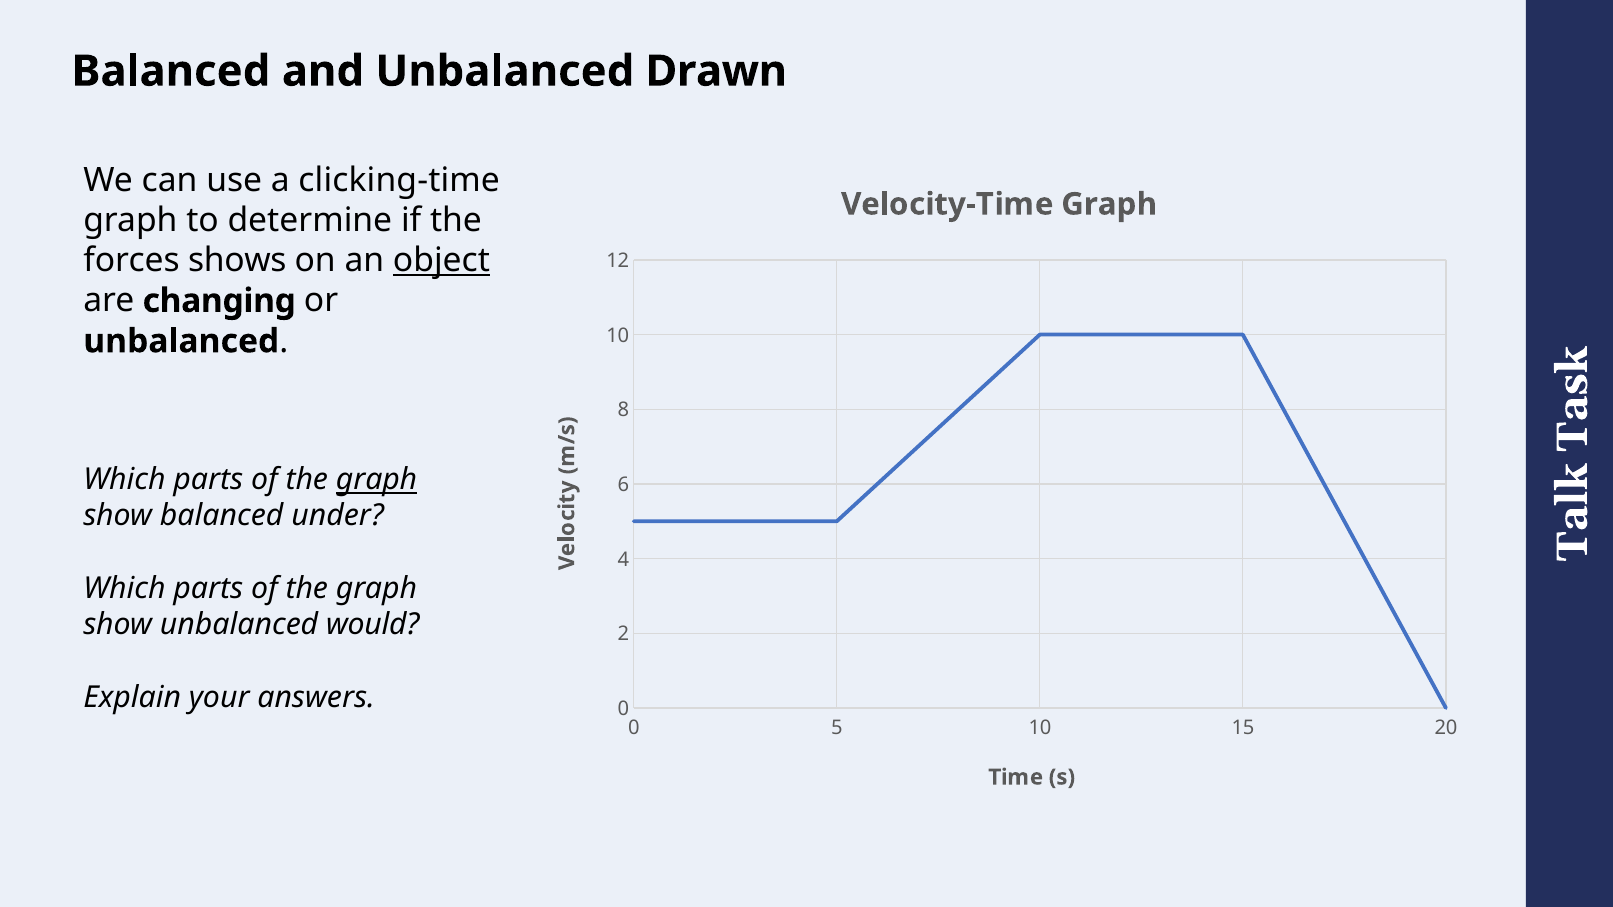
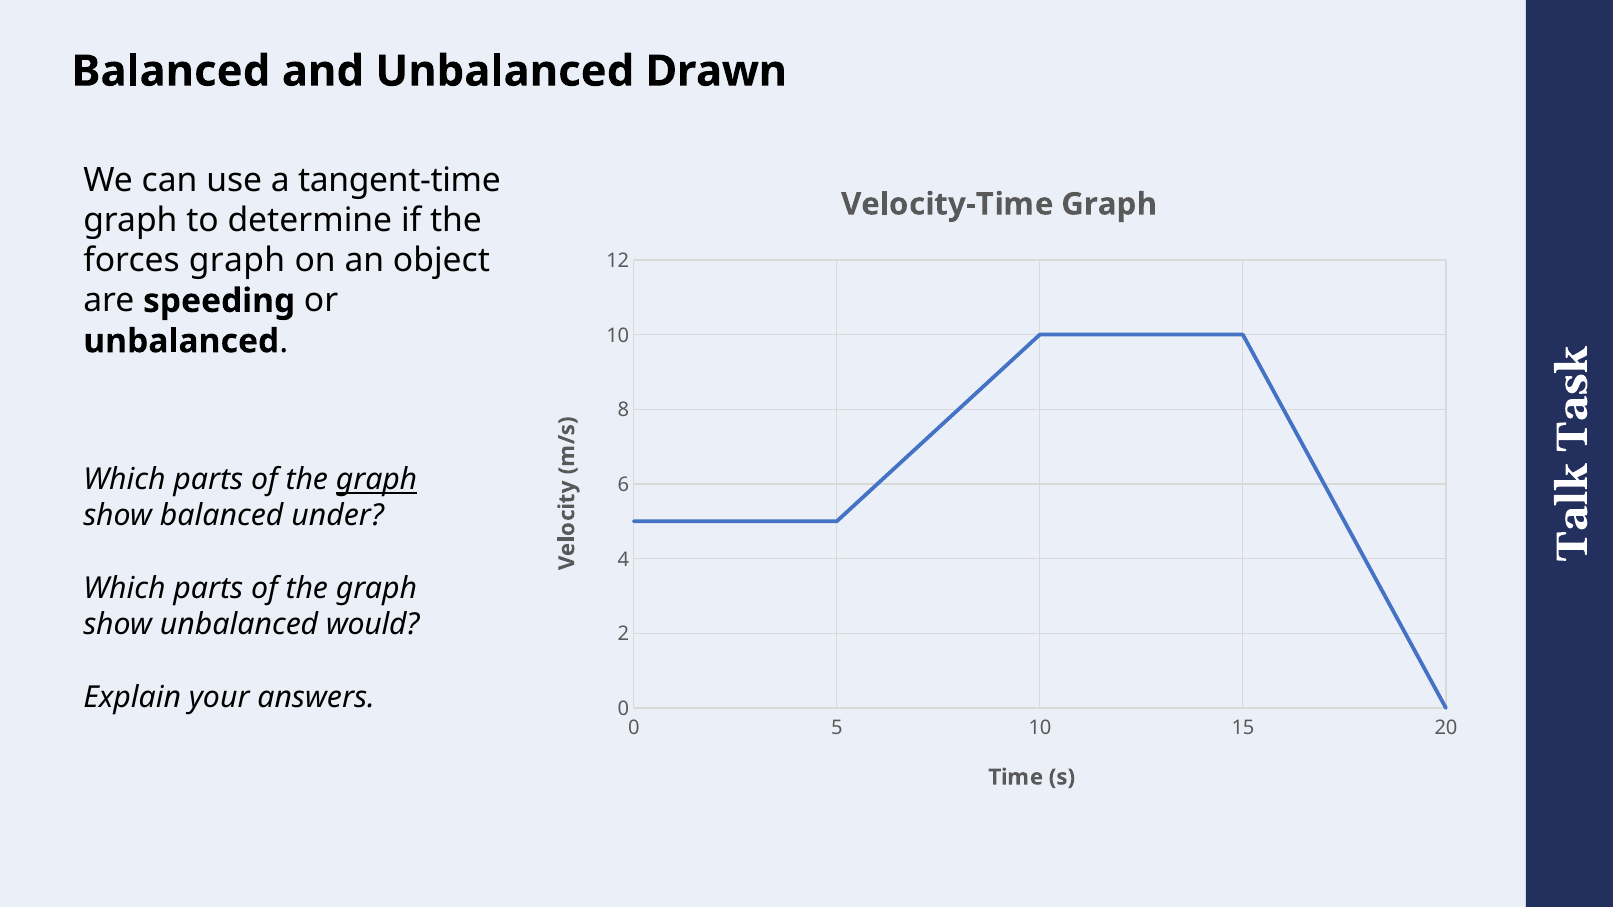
clicking-time: clicking-time -> tangent-time
forces shows: shows -> graph
object underline: present -> none
changing: changing -> speeding
